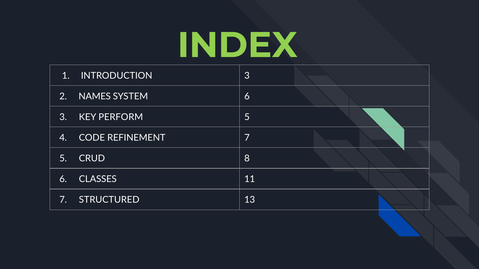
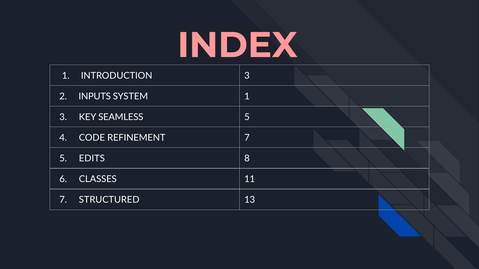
INDEX colour: light green -> pink
NAMES: NAMES -> INPUTS
SYSTEM 6: 6 -> 1
PERFORM: PERFORM -> SEAMLESS
CRUD: CRUD -> EDITS
